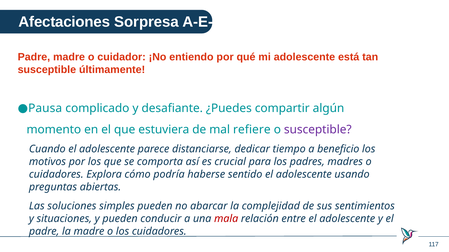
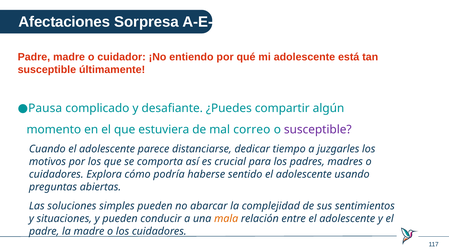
refiere: refiere -> correo
beneficio: beneficio -> juzgarles
mala colour: red -> orange
